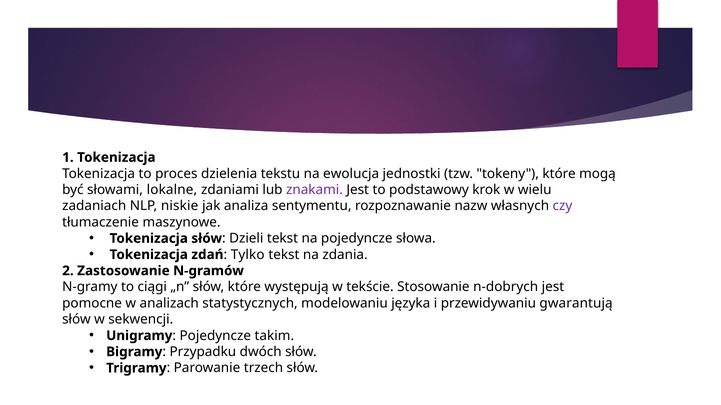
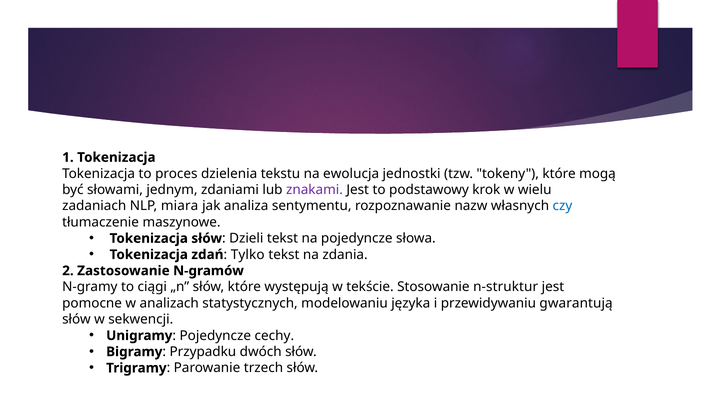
lokalne: lokalne -> jednym
niskie: niskie -> miara
czy colour: purple -> blue
n-dobrych: n-dobrych -> n-struktur
takim: takim -> cechy
